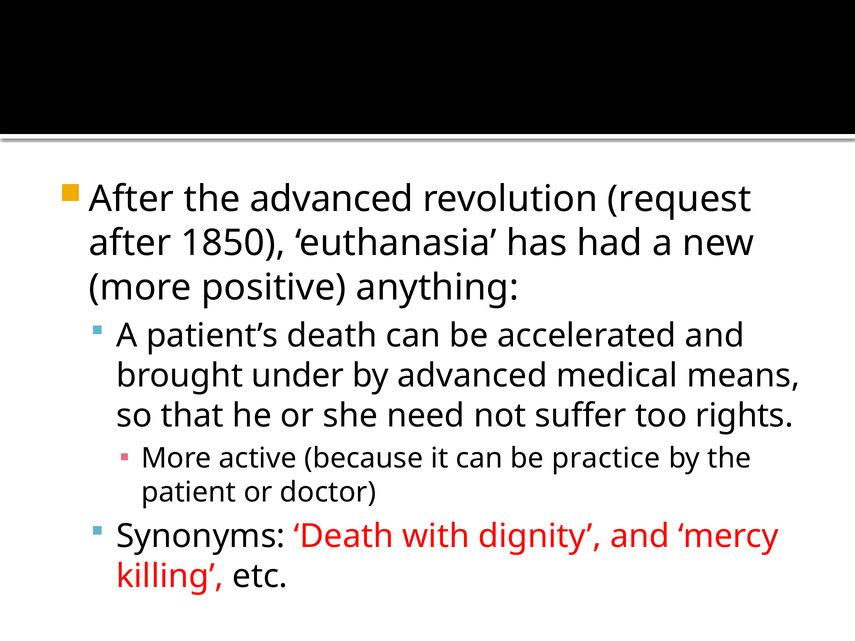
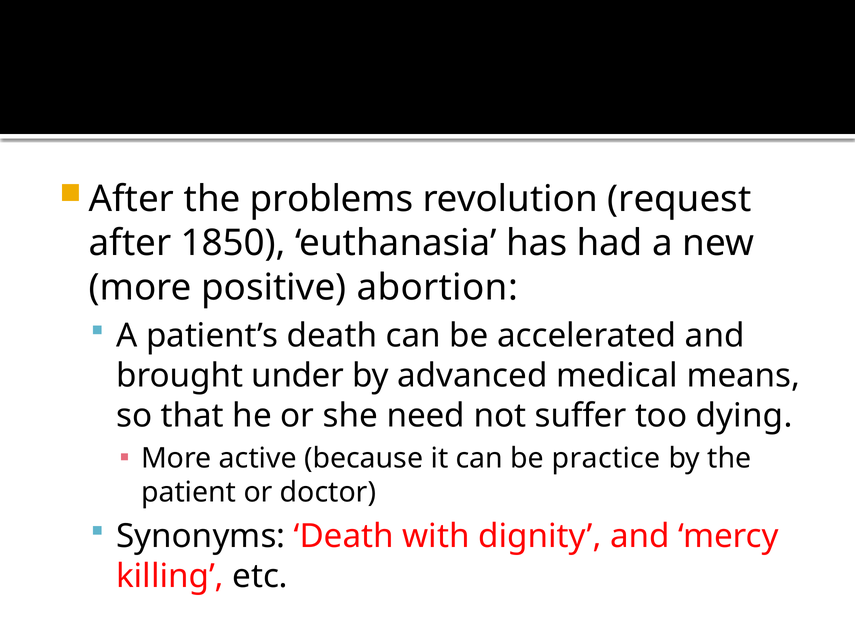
the advanced: advanced -> problems
anything: anything -> abortion
rights: rights -> dying
